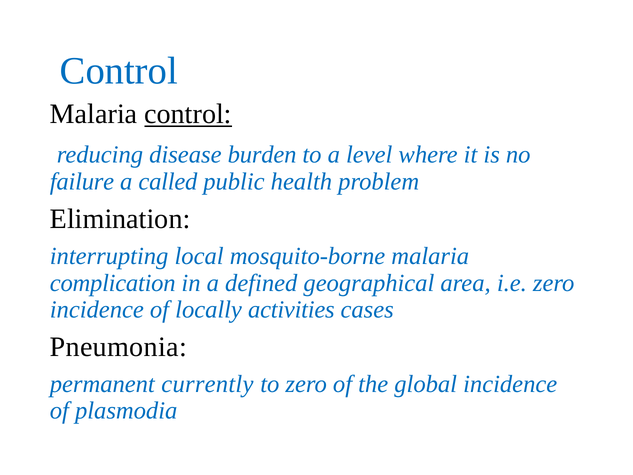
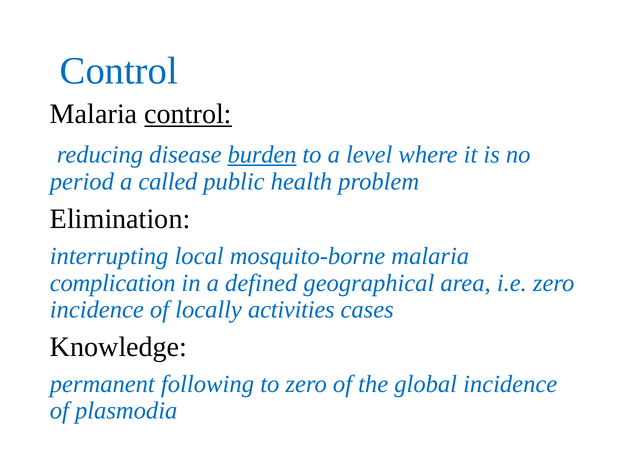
burden underline: none -> present
failure: failure -> period
Pneumonia: Pneumonia -> Knowledge
currently: currently -> following
